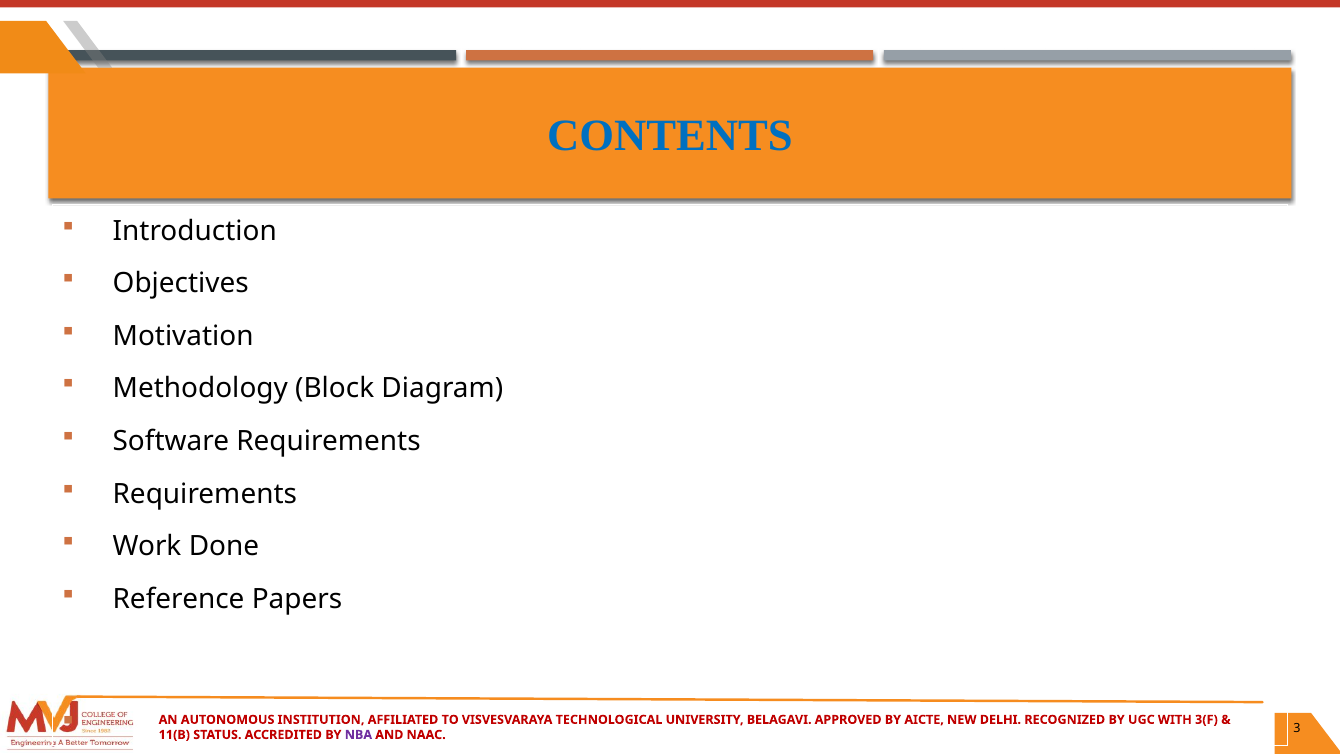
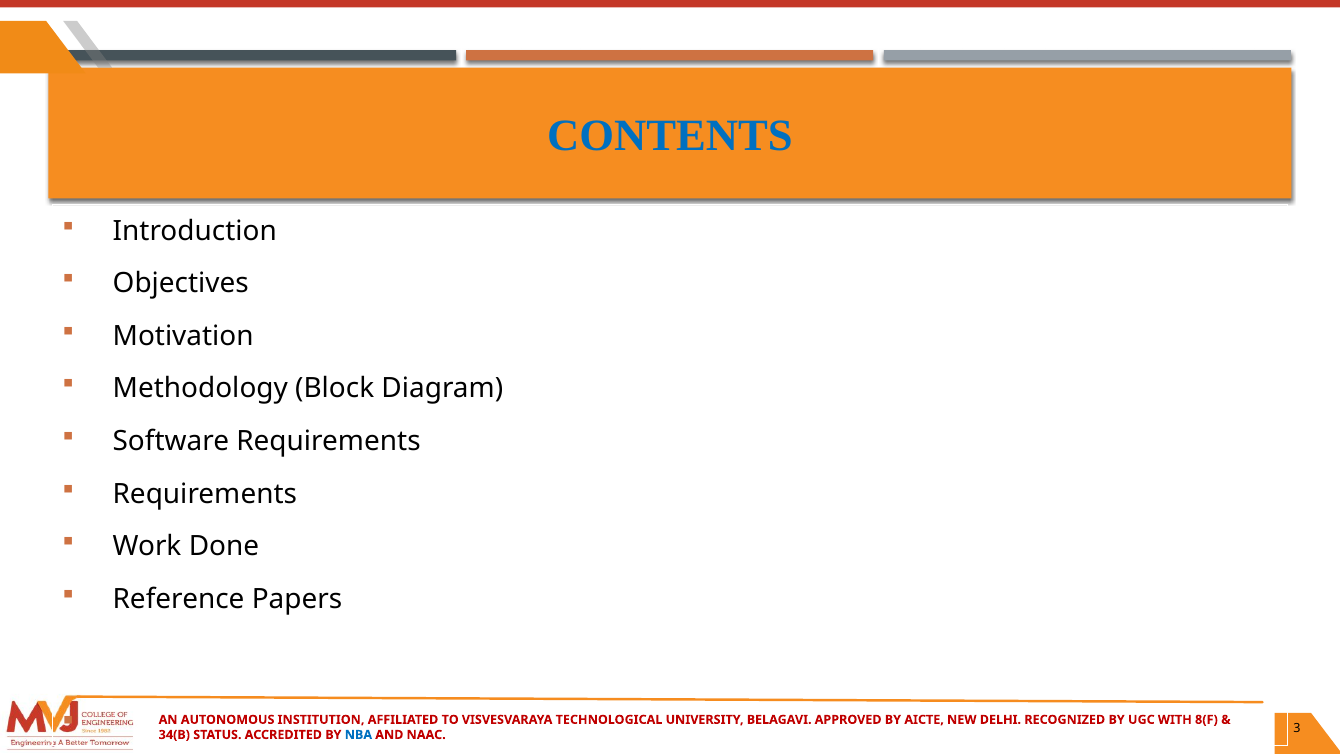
3(F: 3(F -> 8(F
11(B: 11(B -> 34(B
NBA colour: purple -> blue
